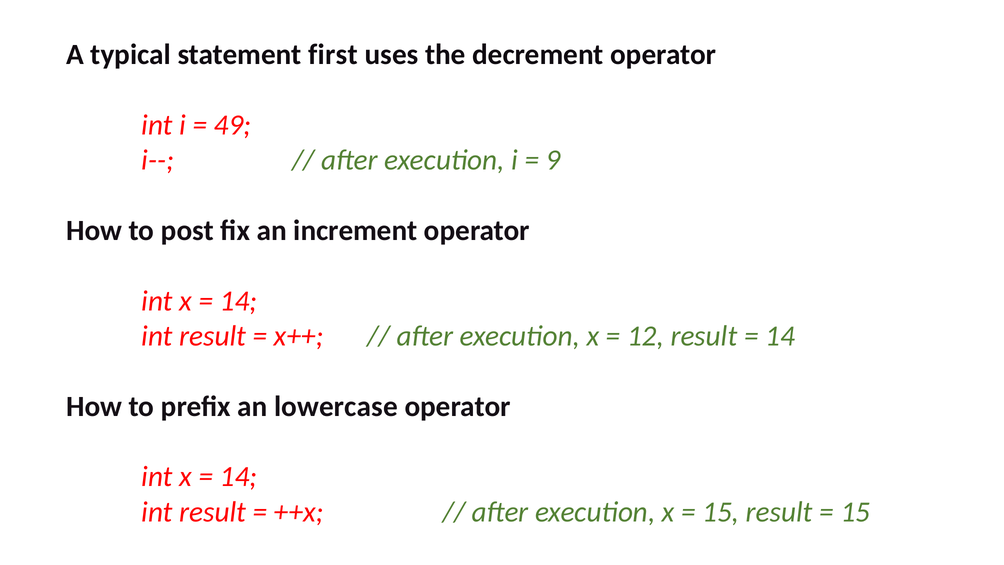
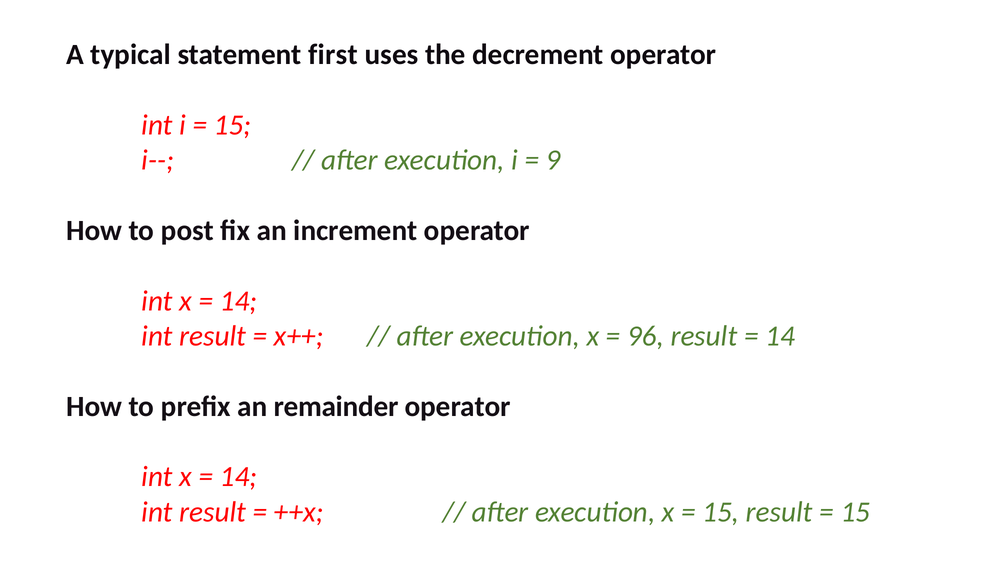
49 at (232, 125): 49 -> 15
12: 12 -> 96
lowercase: lowercase -> remainder
